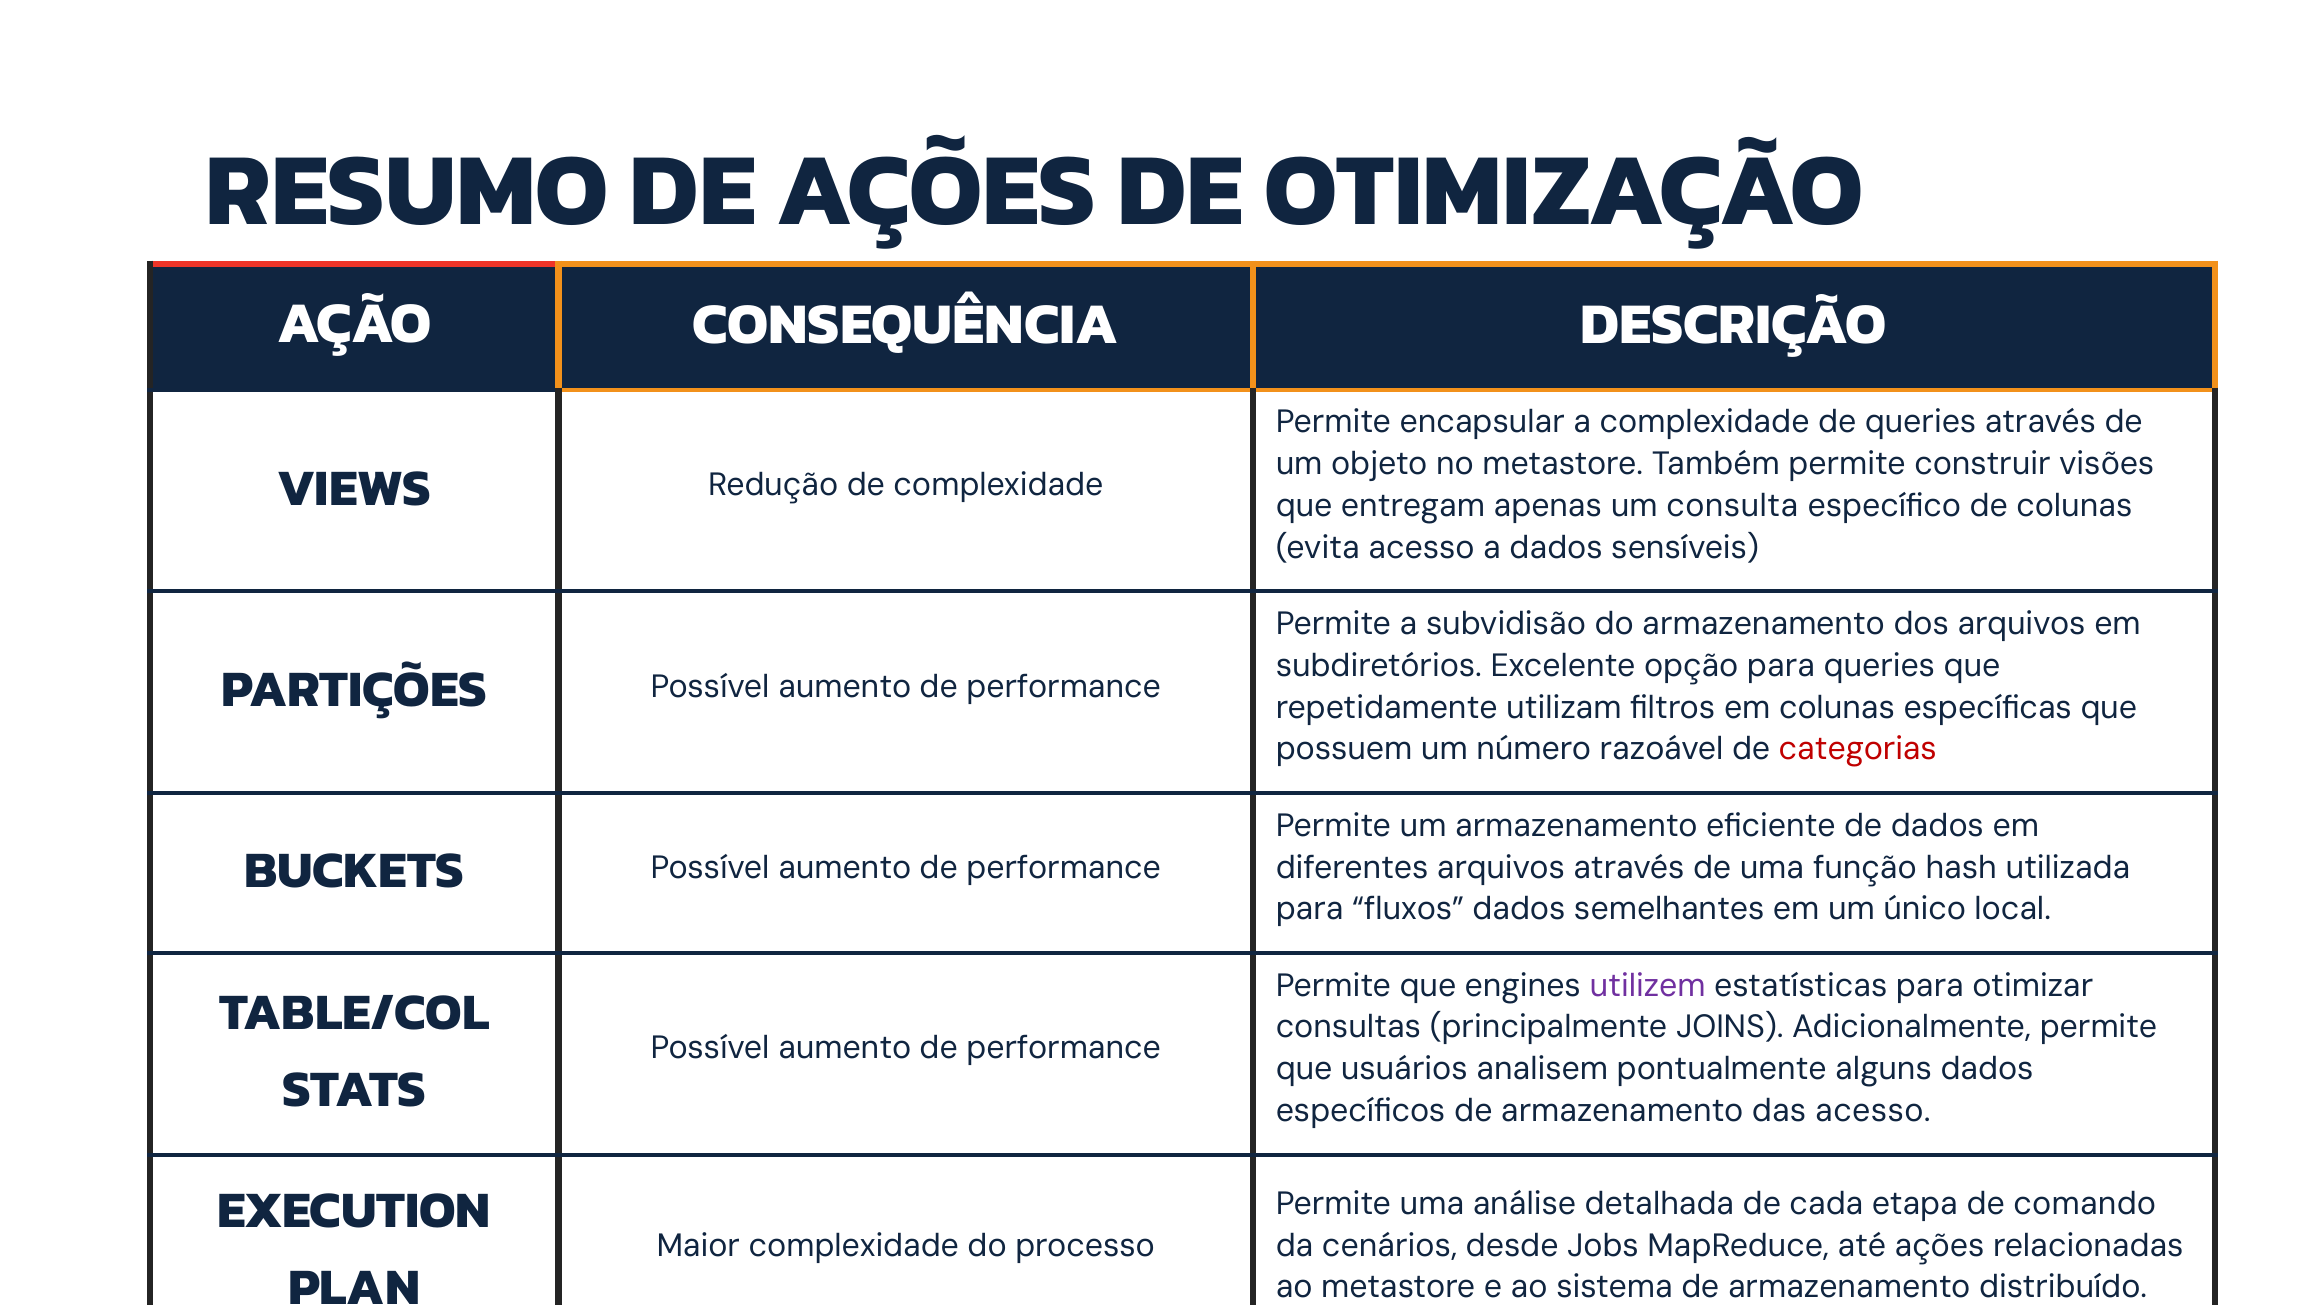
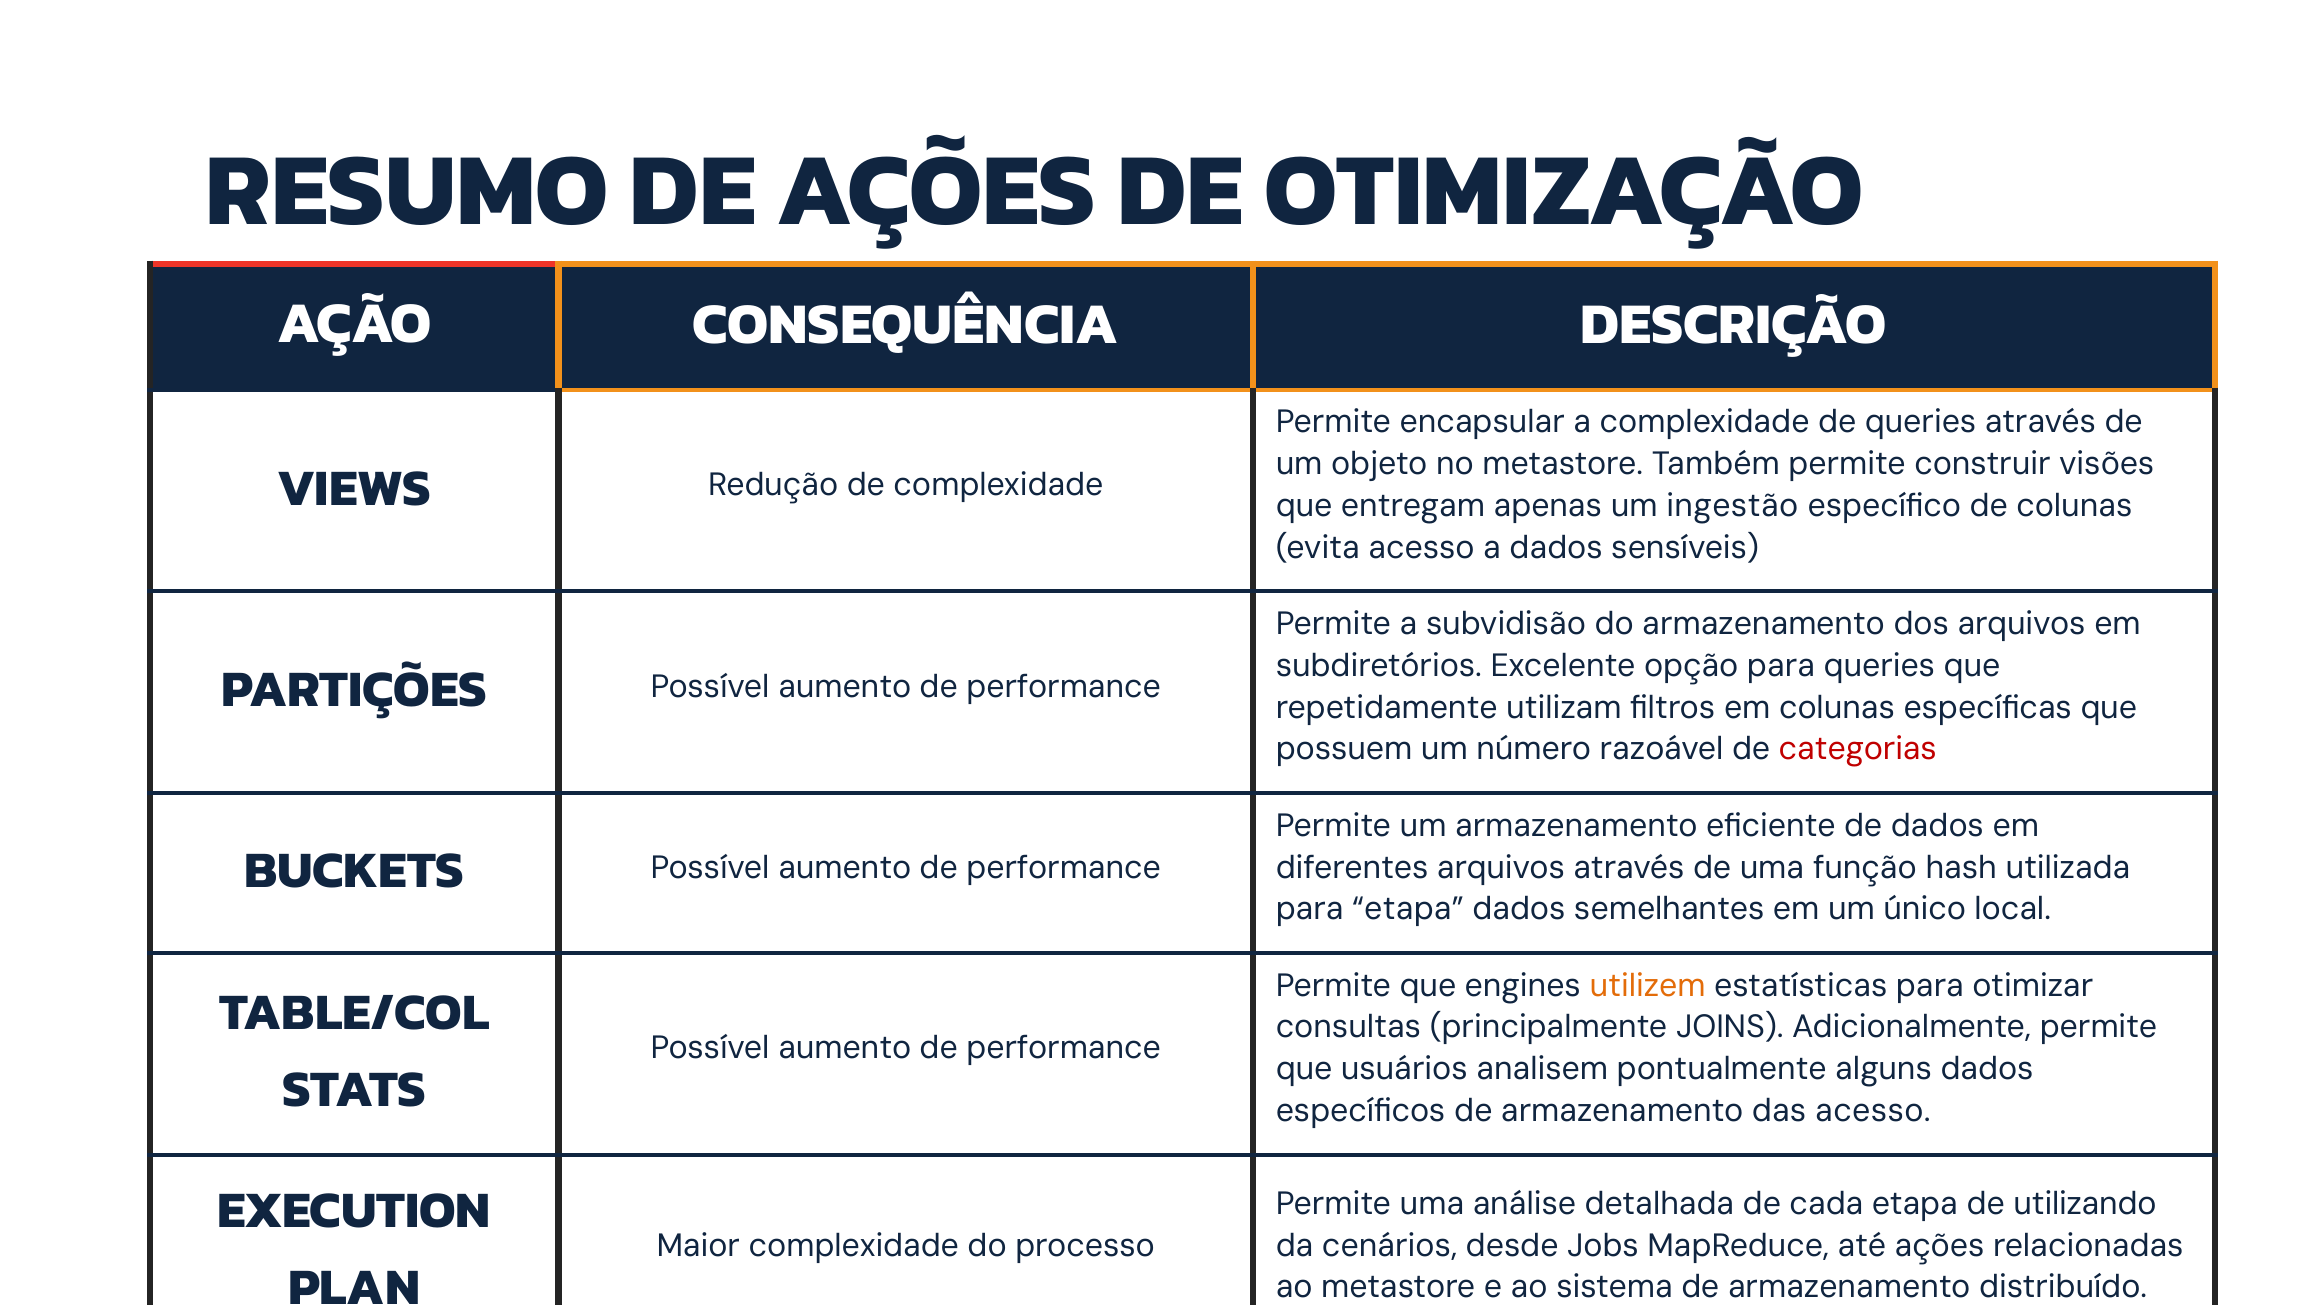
consulta: consulta -> ingestão
para fluxos: fluxos -> etapa
utilizem colour: purple -> orange
comando: comando -> utilizando
